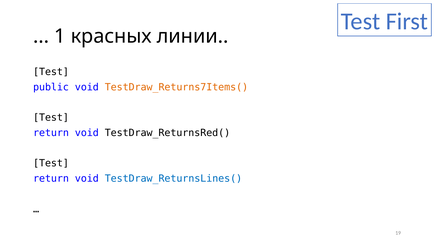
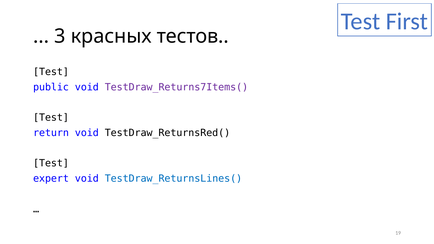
1: 1 -> 3
линии: линии -> тестов
TestDraw_Returns7Items( colour: orange -> purple
return at (51, 179): return -> expert
